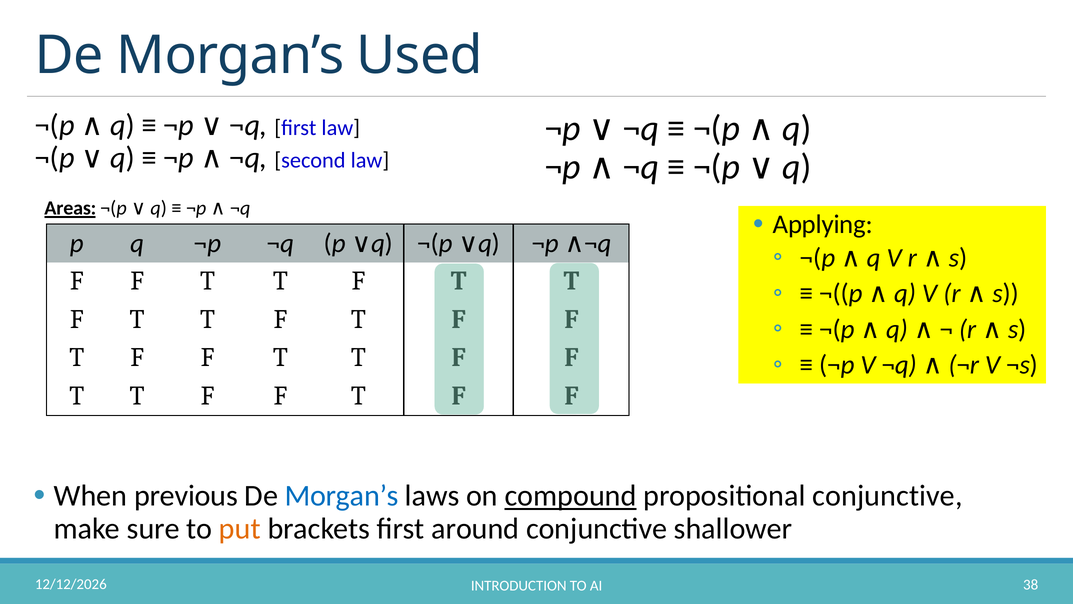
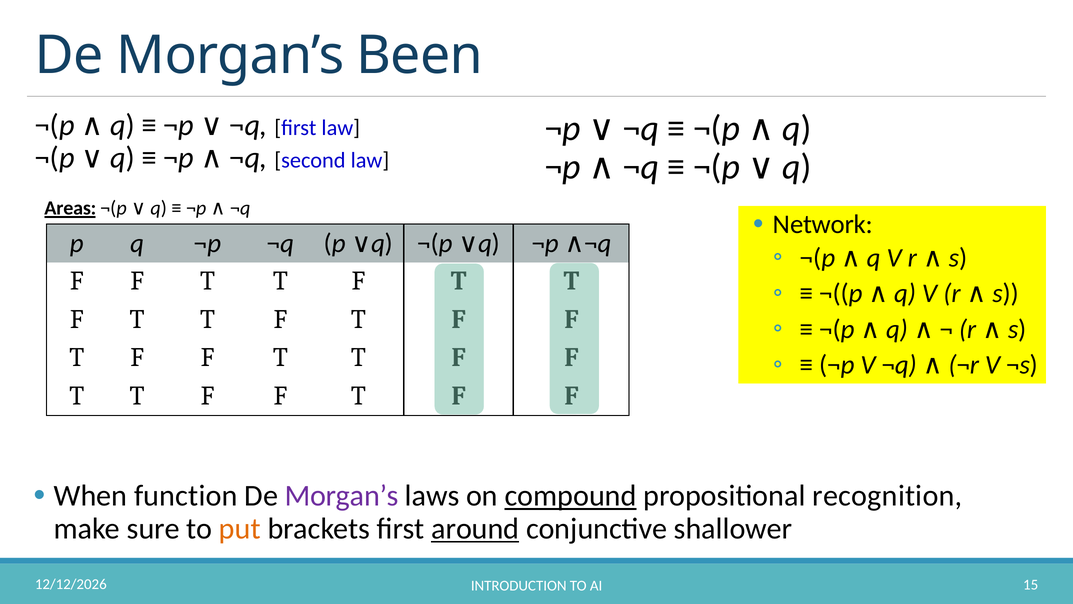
Used: Used -> Been
Applying: Applying -> Network
previous: previous -> function
Morgan’s at (342, 496) colour: blue -> purple
propositional conjunctive: conjunctive -> recognition
around underline: none -> present
38: 38 -> 15
